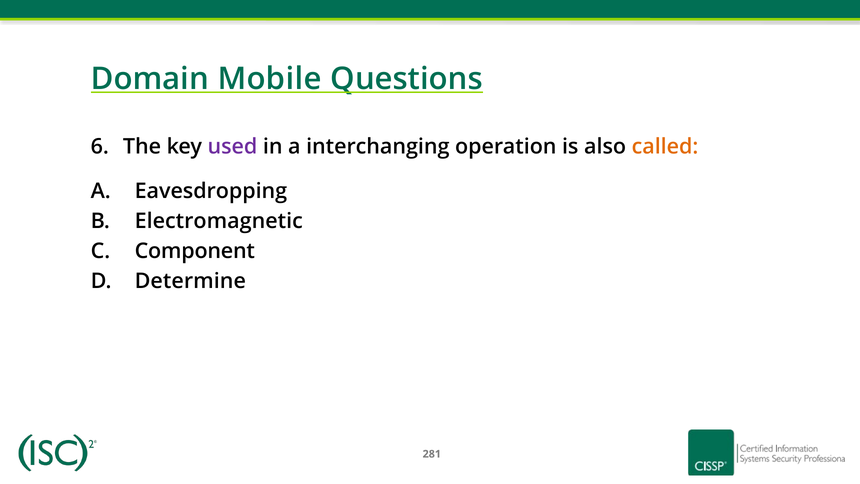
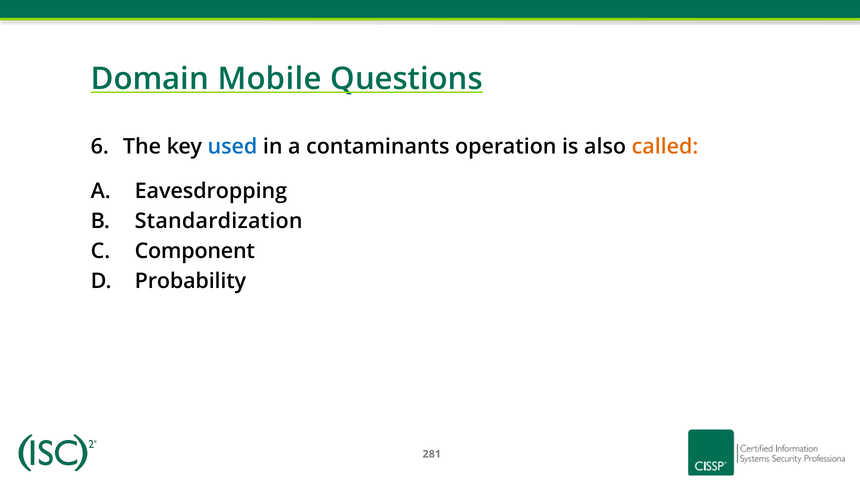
used colour: purple -> blue
interchanging: interchanging -> contaminants
Electromagnetic: Electromagnetic -> Standardization
Determine: Determine -> Probability
